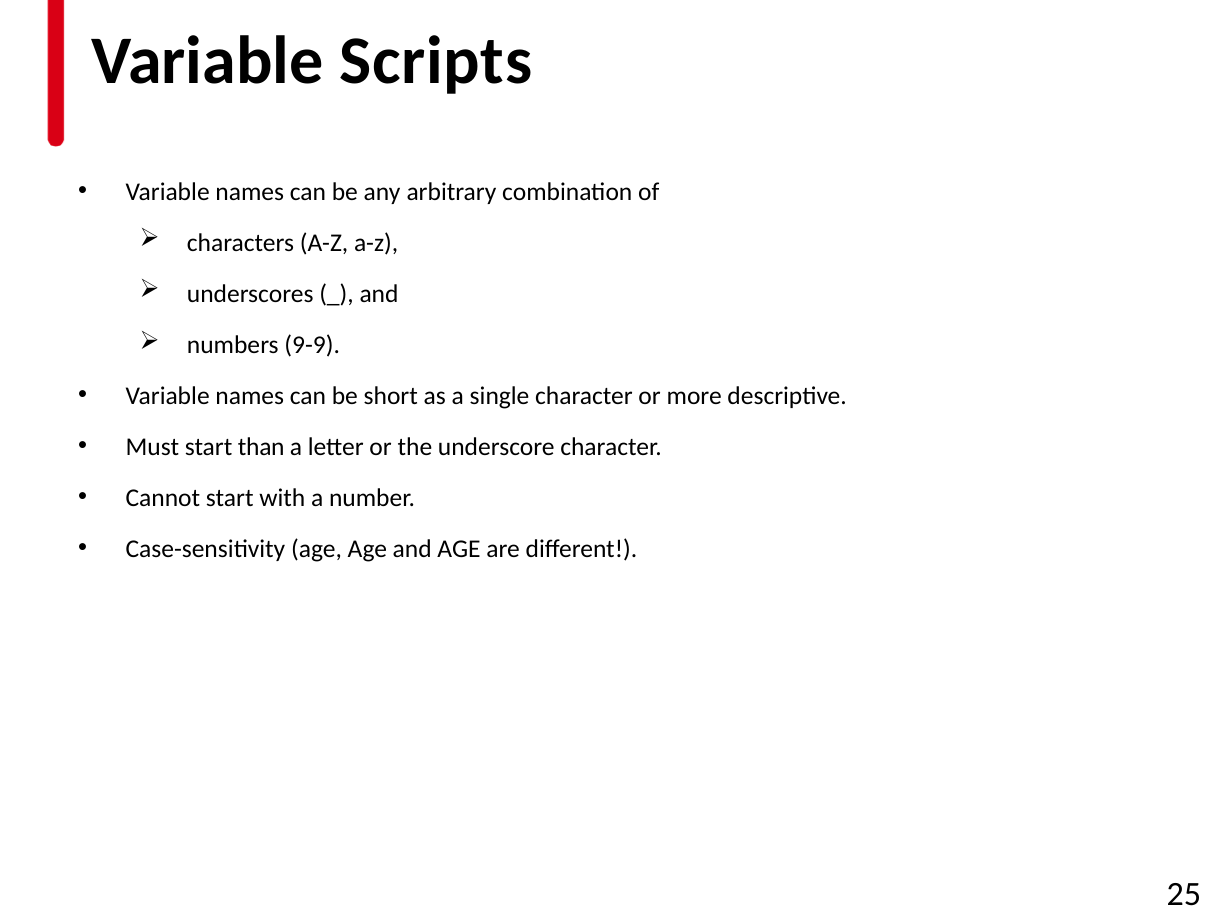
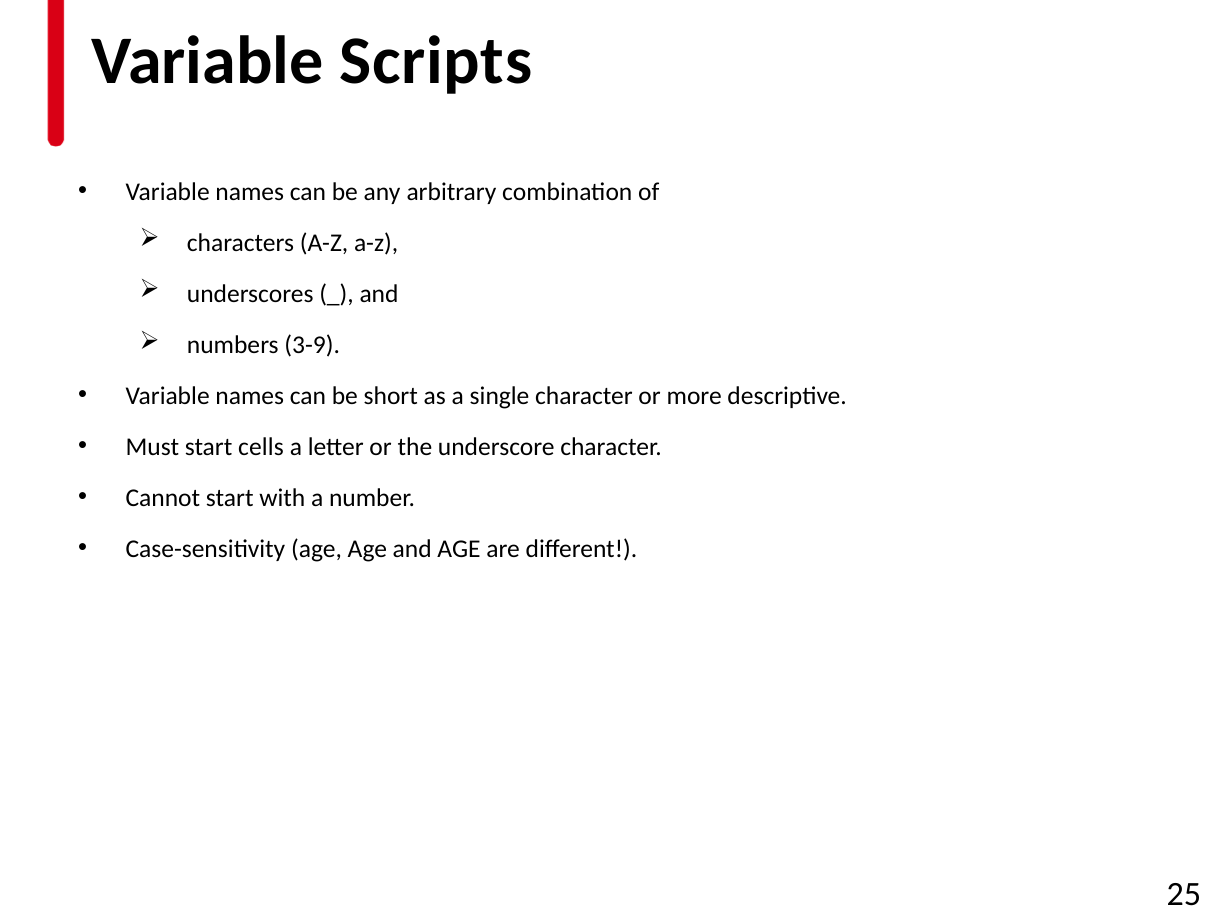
9-9: 9-9 -> 3-9
than: than -> cells
